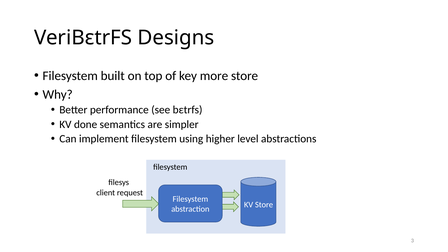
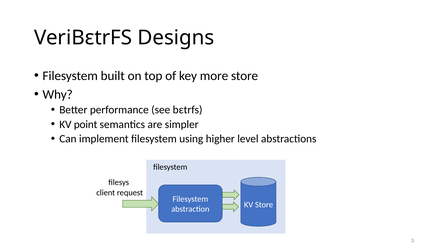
done: done -> point
